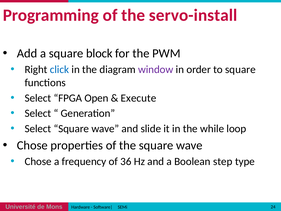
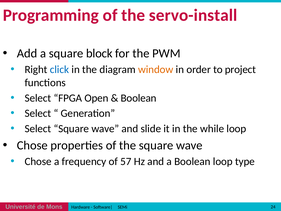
window colour: purple -> orange
to square: square -> project
Execute at (139, 98): Execute -> Boolean
36: 36 -> 57
Boolean step: step -> loop
